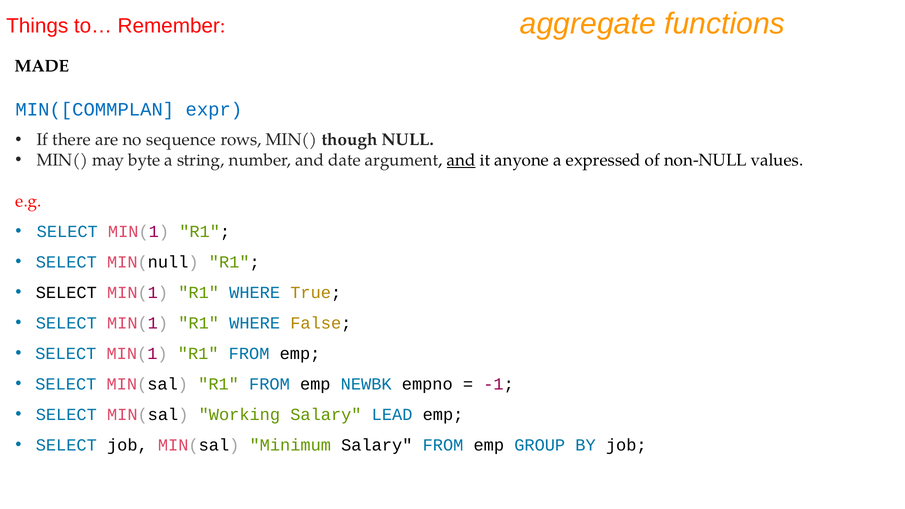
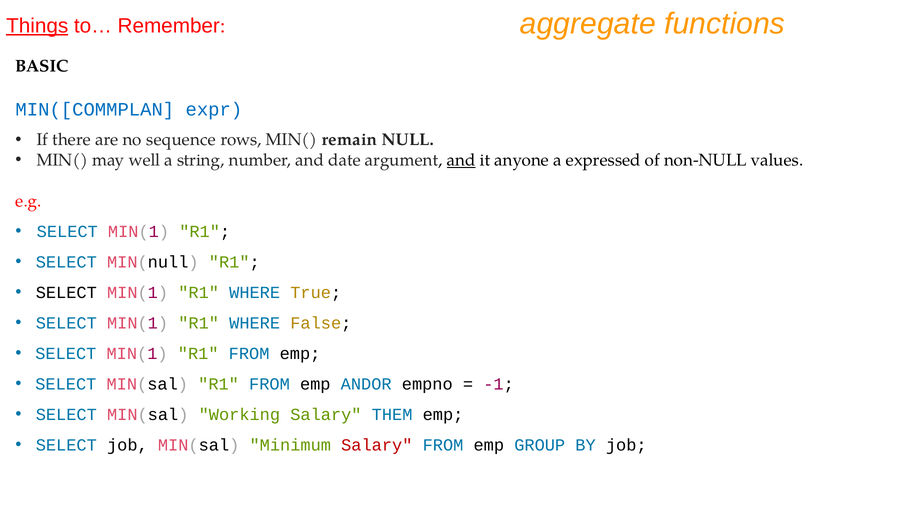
Things underline: none -> present
MADE: MADE -> BASIC
though: though -> remain
byte: byte -> well
NEWBK: NEWBK -> ANDOR
LEAD: LEAD -> THEM
Salary at (377, 445) colour: black -> red
